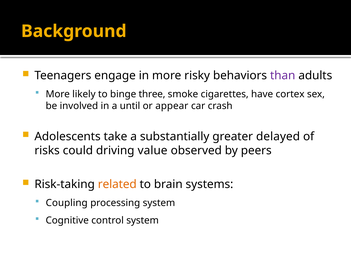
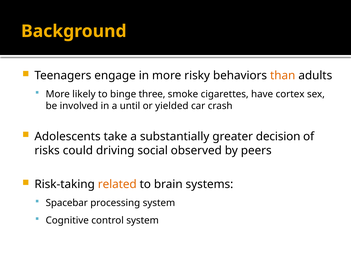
than colour: purple -> orange
appear: appear -> yielded
delayed: delayed -> decision
value: value -> social
Coupling: Coupling -> Spacebar
